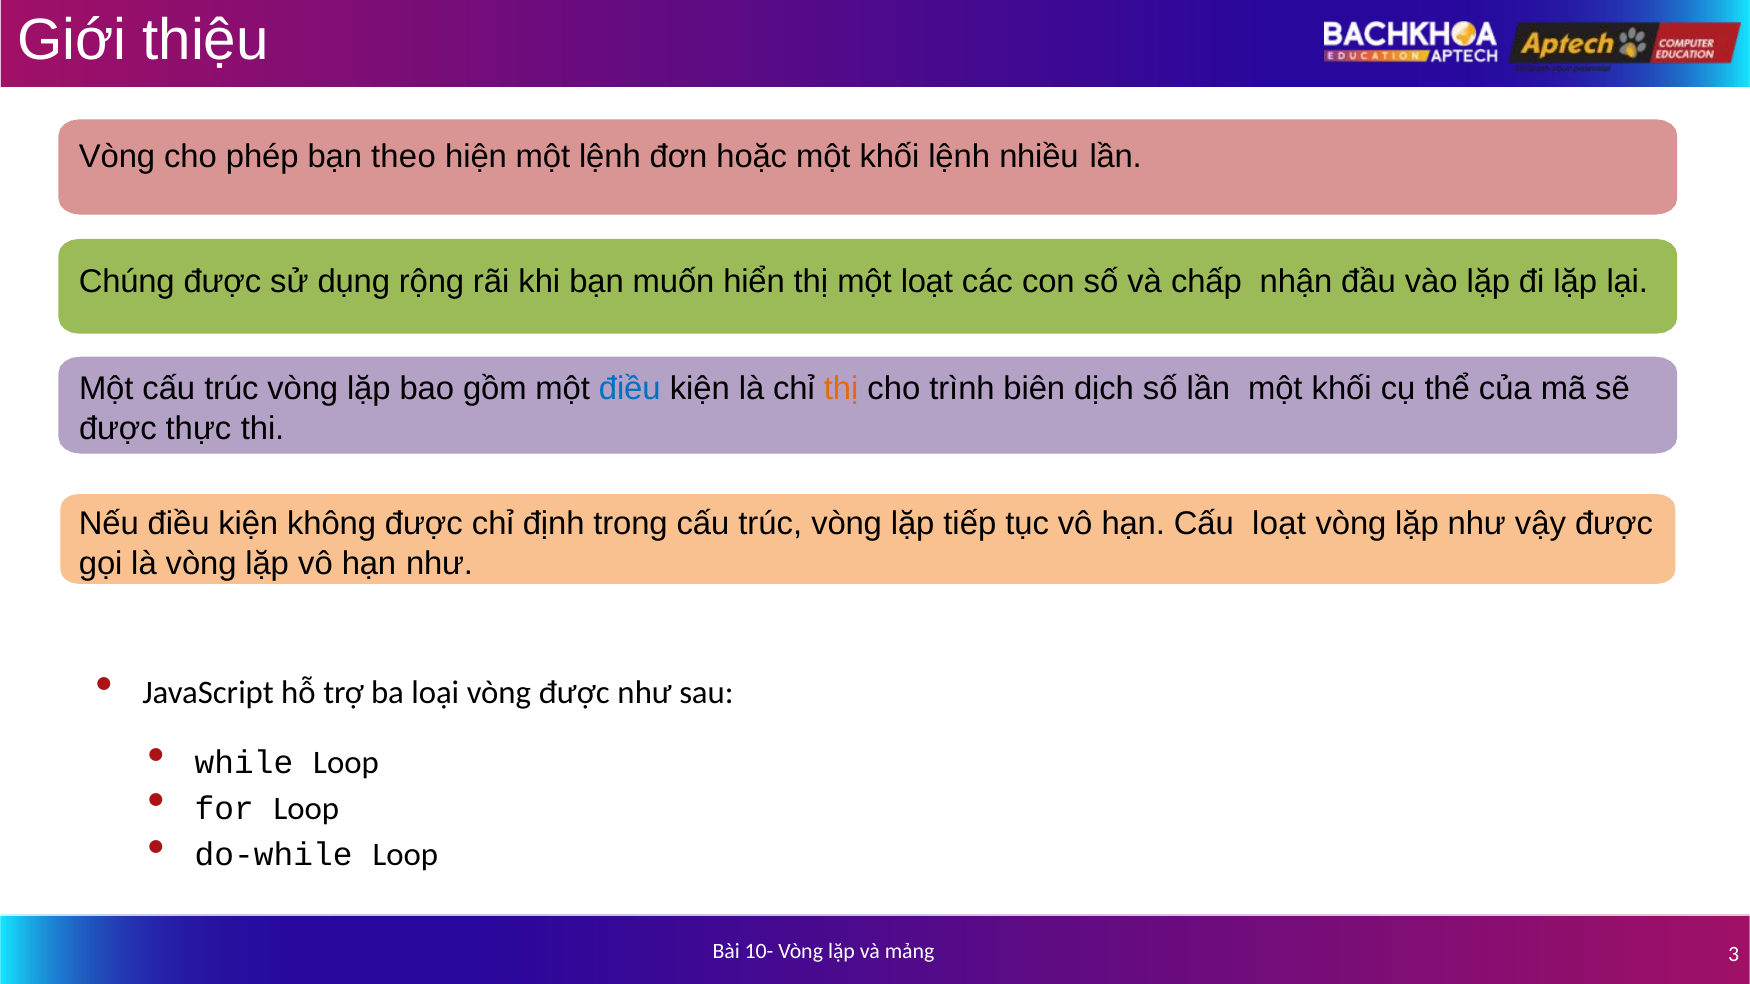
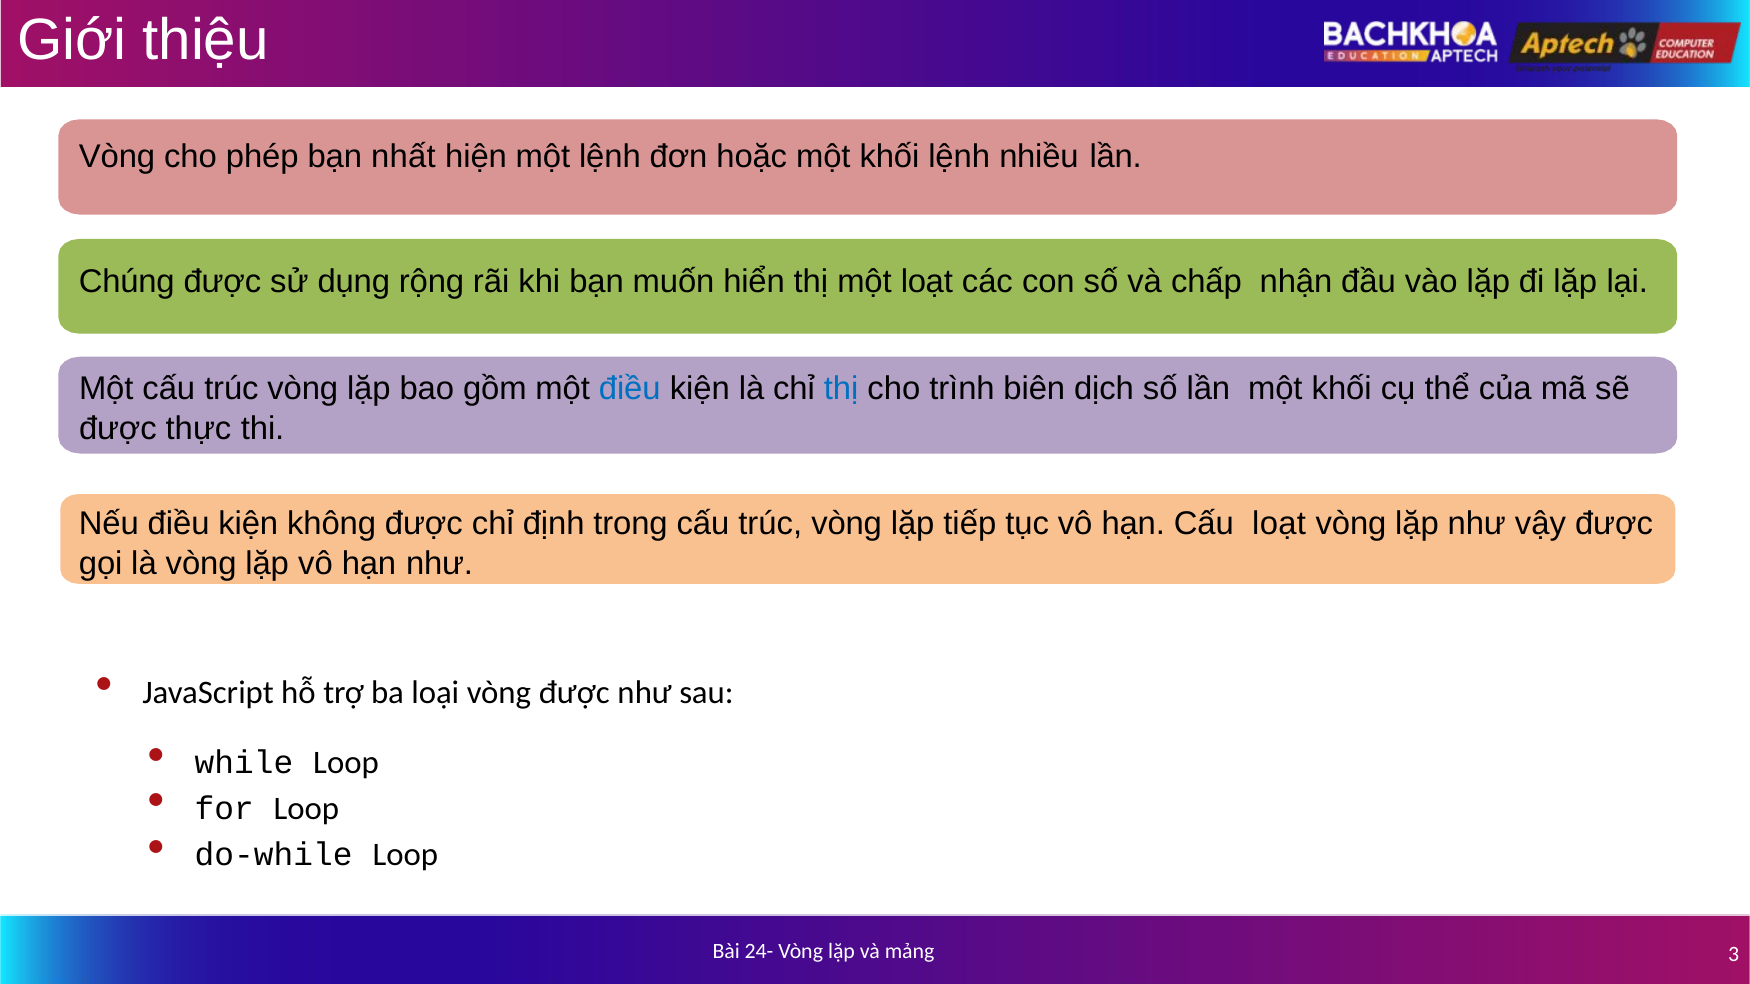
theo: theo -> nhất
thị at (841, 389) colour: orange -> blue
10-: 10- -> 24-
